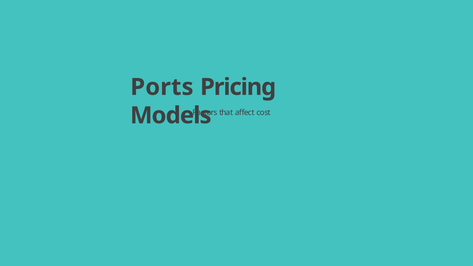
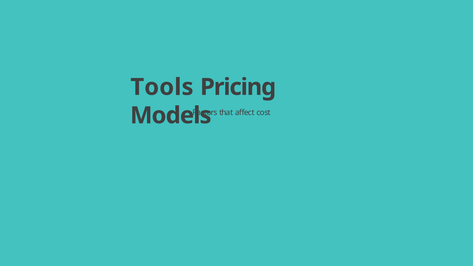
Ports: Ports -> Tools
